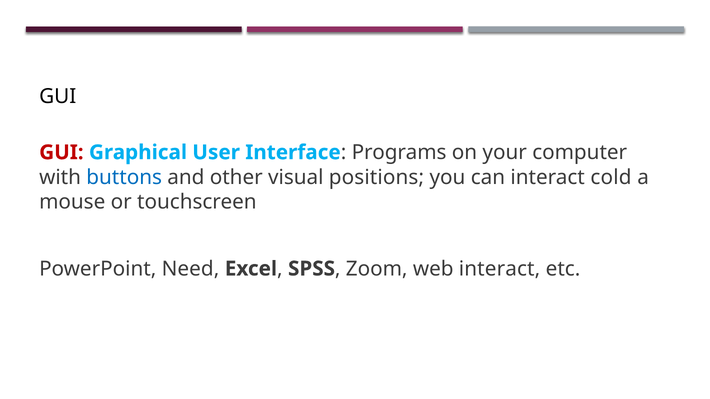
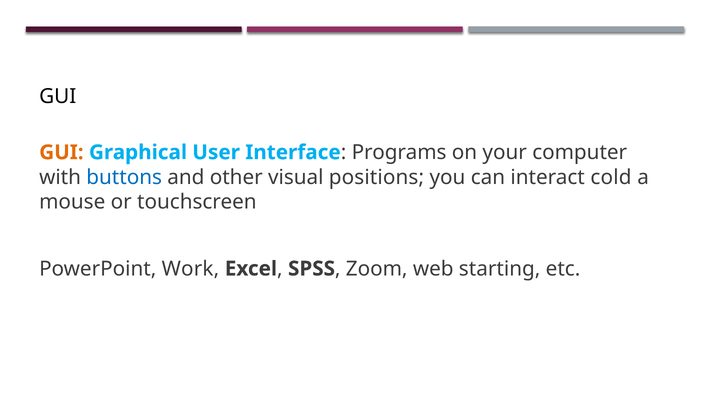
GUI at (61, 153) colour: red -> orange
Need: Need -> Work
web interact: interact -> starting
